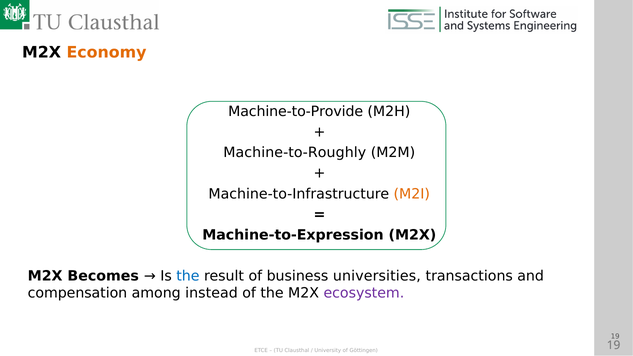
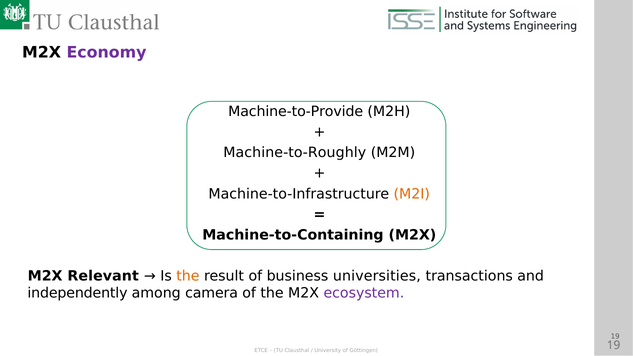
Economy colour: orange -> purple
Machine-to-Expression: Machine-to-Expression -> Machine-to-Containing
Becomes: Becomes -> Relevant
the at (188, 276) colour: blue -> orange
compensation: compensation -> independently
instead: instead -> camera
